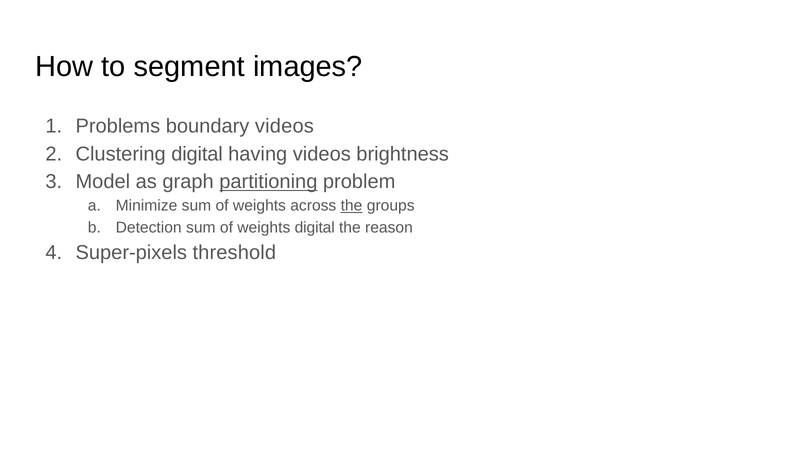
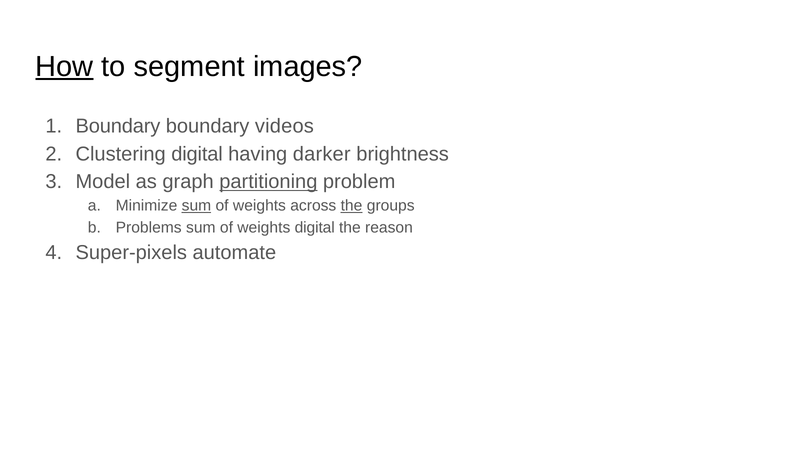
How underline: none -> present
Problems at (118, 126): Problems -> Boundary
having videos: videos -> darker
sum at (196, 206) underline: none -> present
Detection: Detection -> Problems
threshold: threshold -> automate
